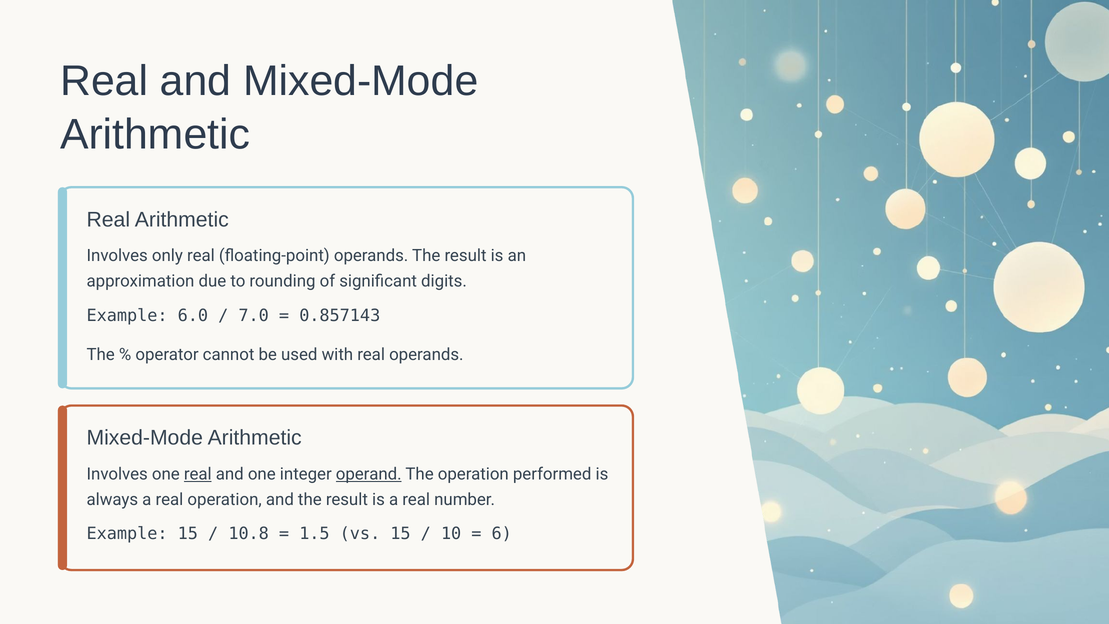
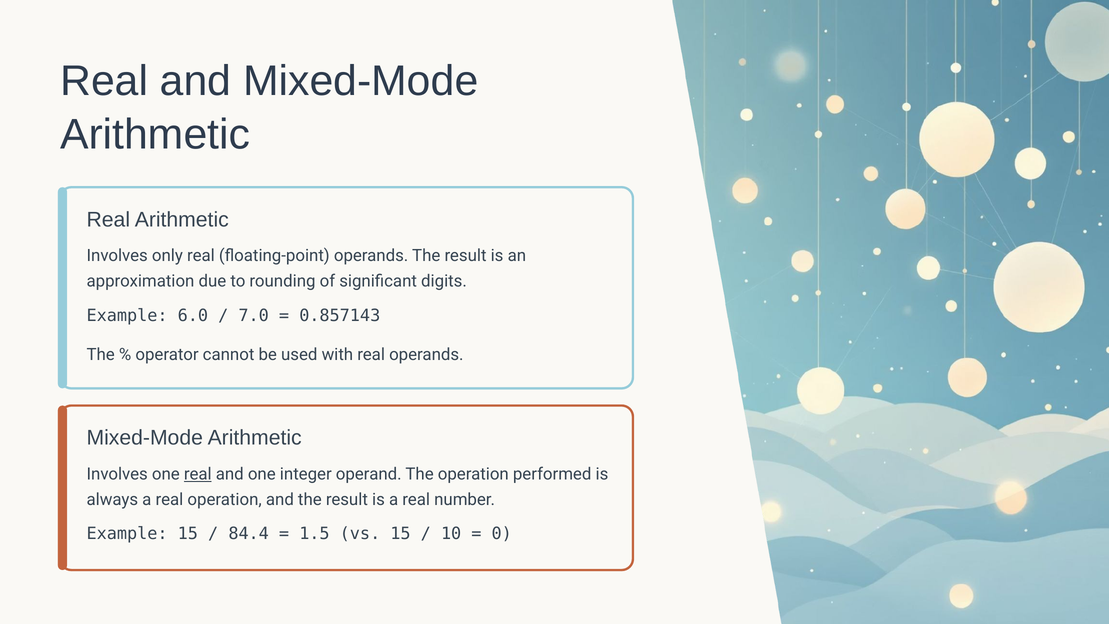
operand underline: present -> none
10.8: 10.8 -> 84.4
6: 6 -> 0
